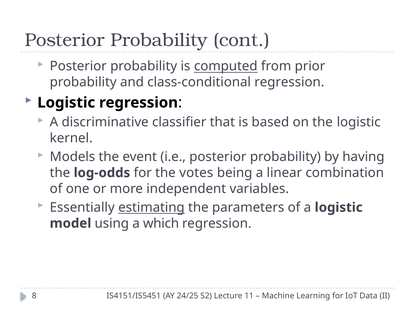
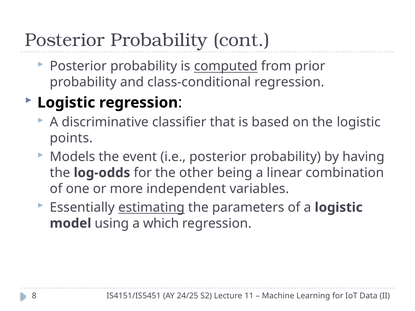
kernel: kernel -> points
votes: votes -> other
